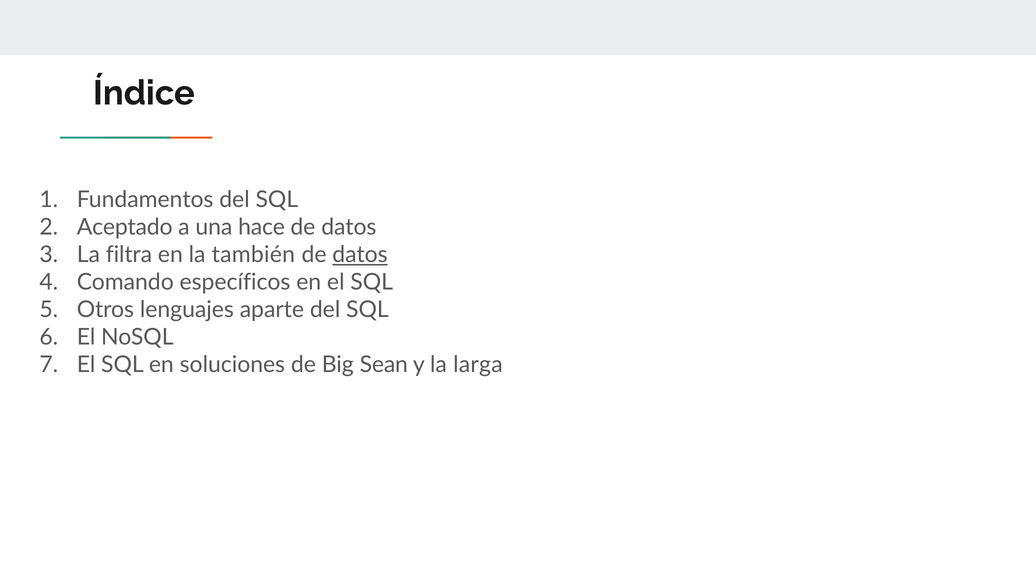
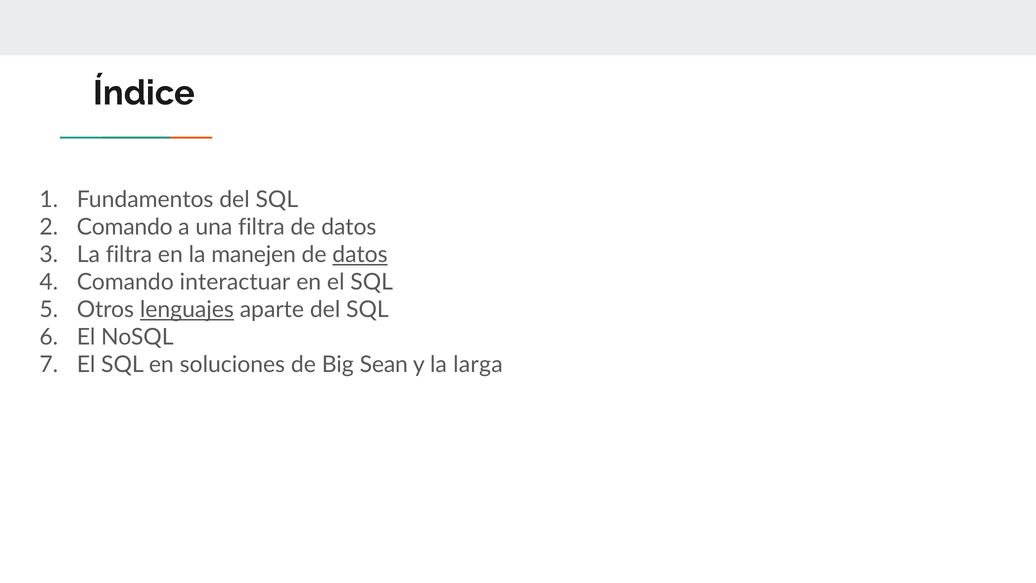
Aceptado at (125, 227): Aceptado -> Comando
una hace: hace -> filtra
también: también -> manejen
específicos: específicos -> interactuar
lenguajes underline: none -> present
